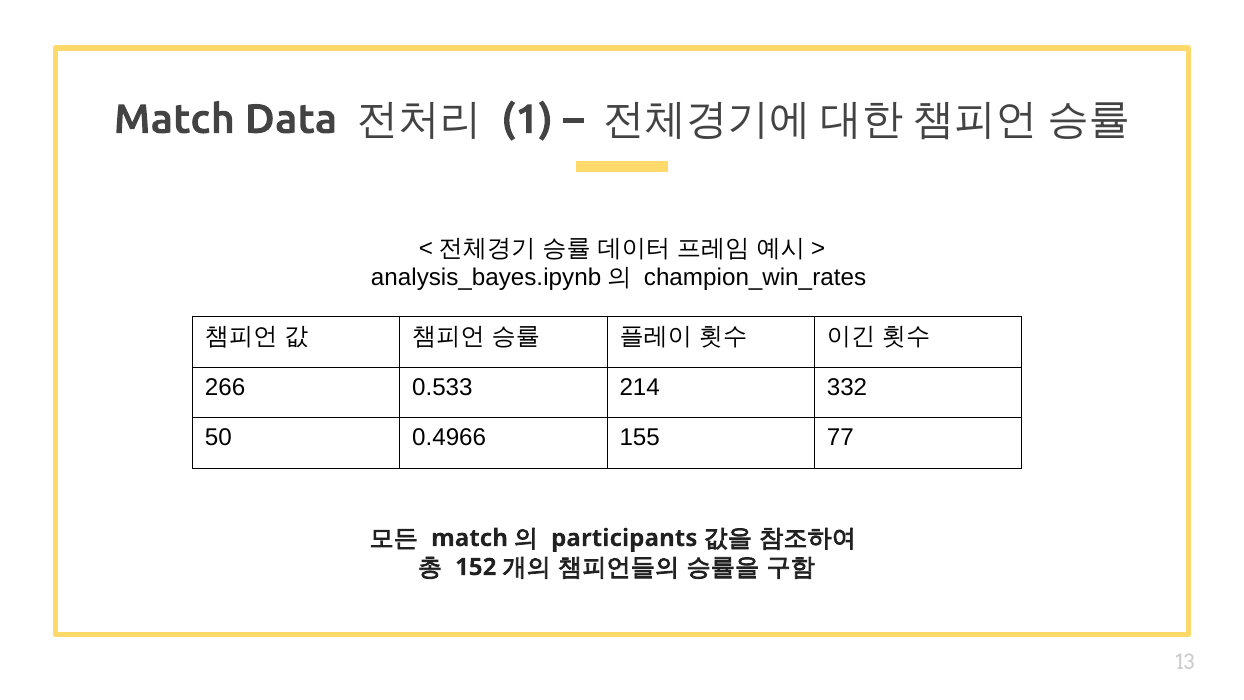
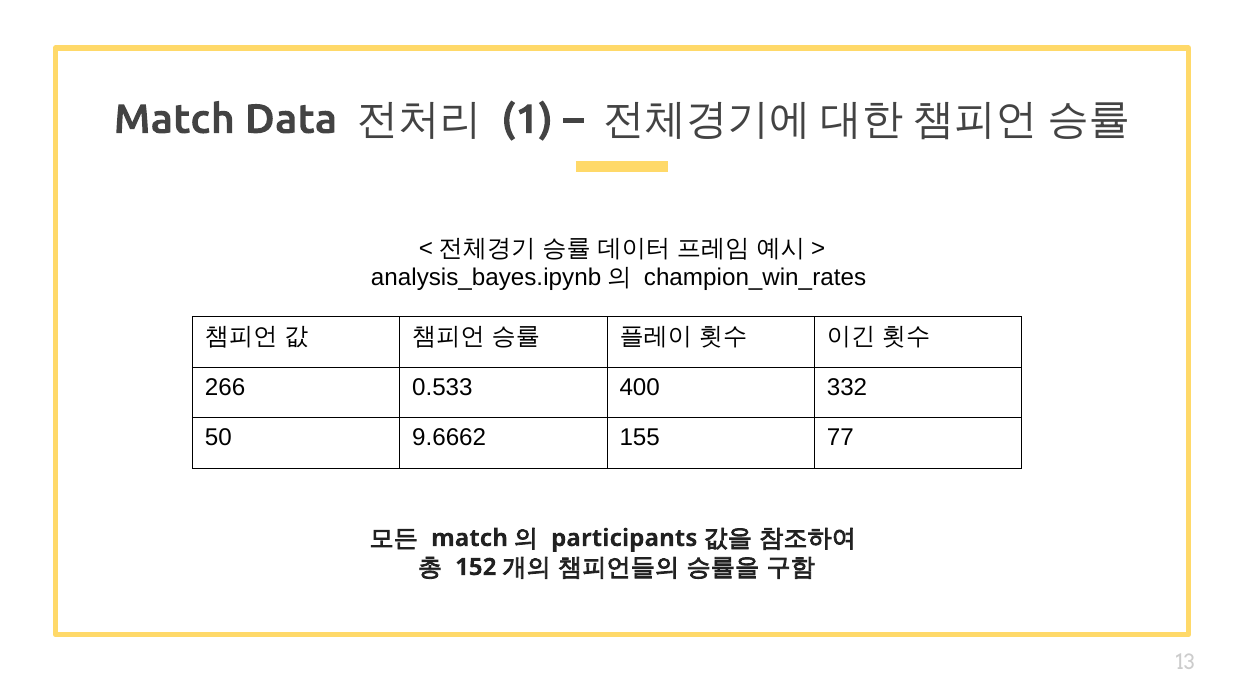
214: 214 -> 400
0.4966: 0.4966 -> 9.6662
